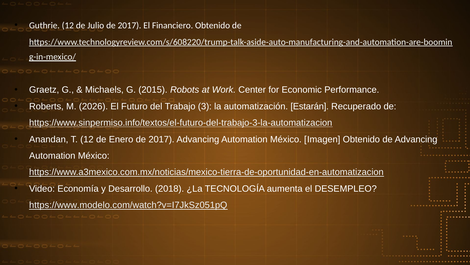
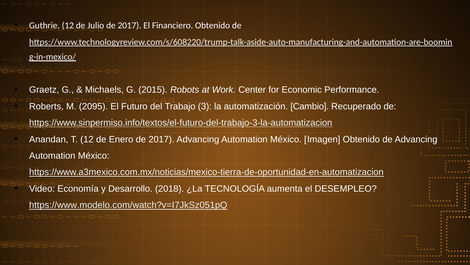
2026: 2026 -> 2095
Estarán: Estarán -> Cambio
